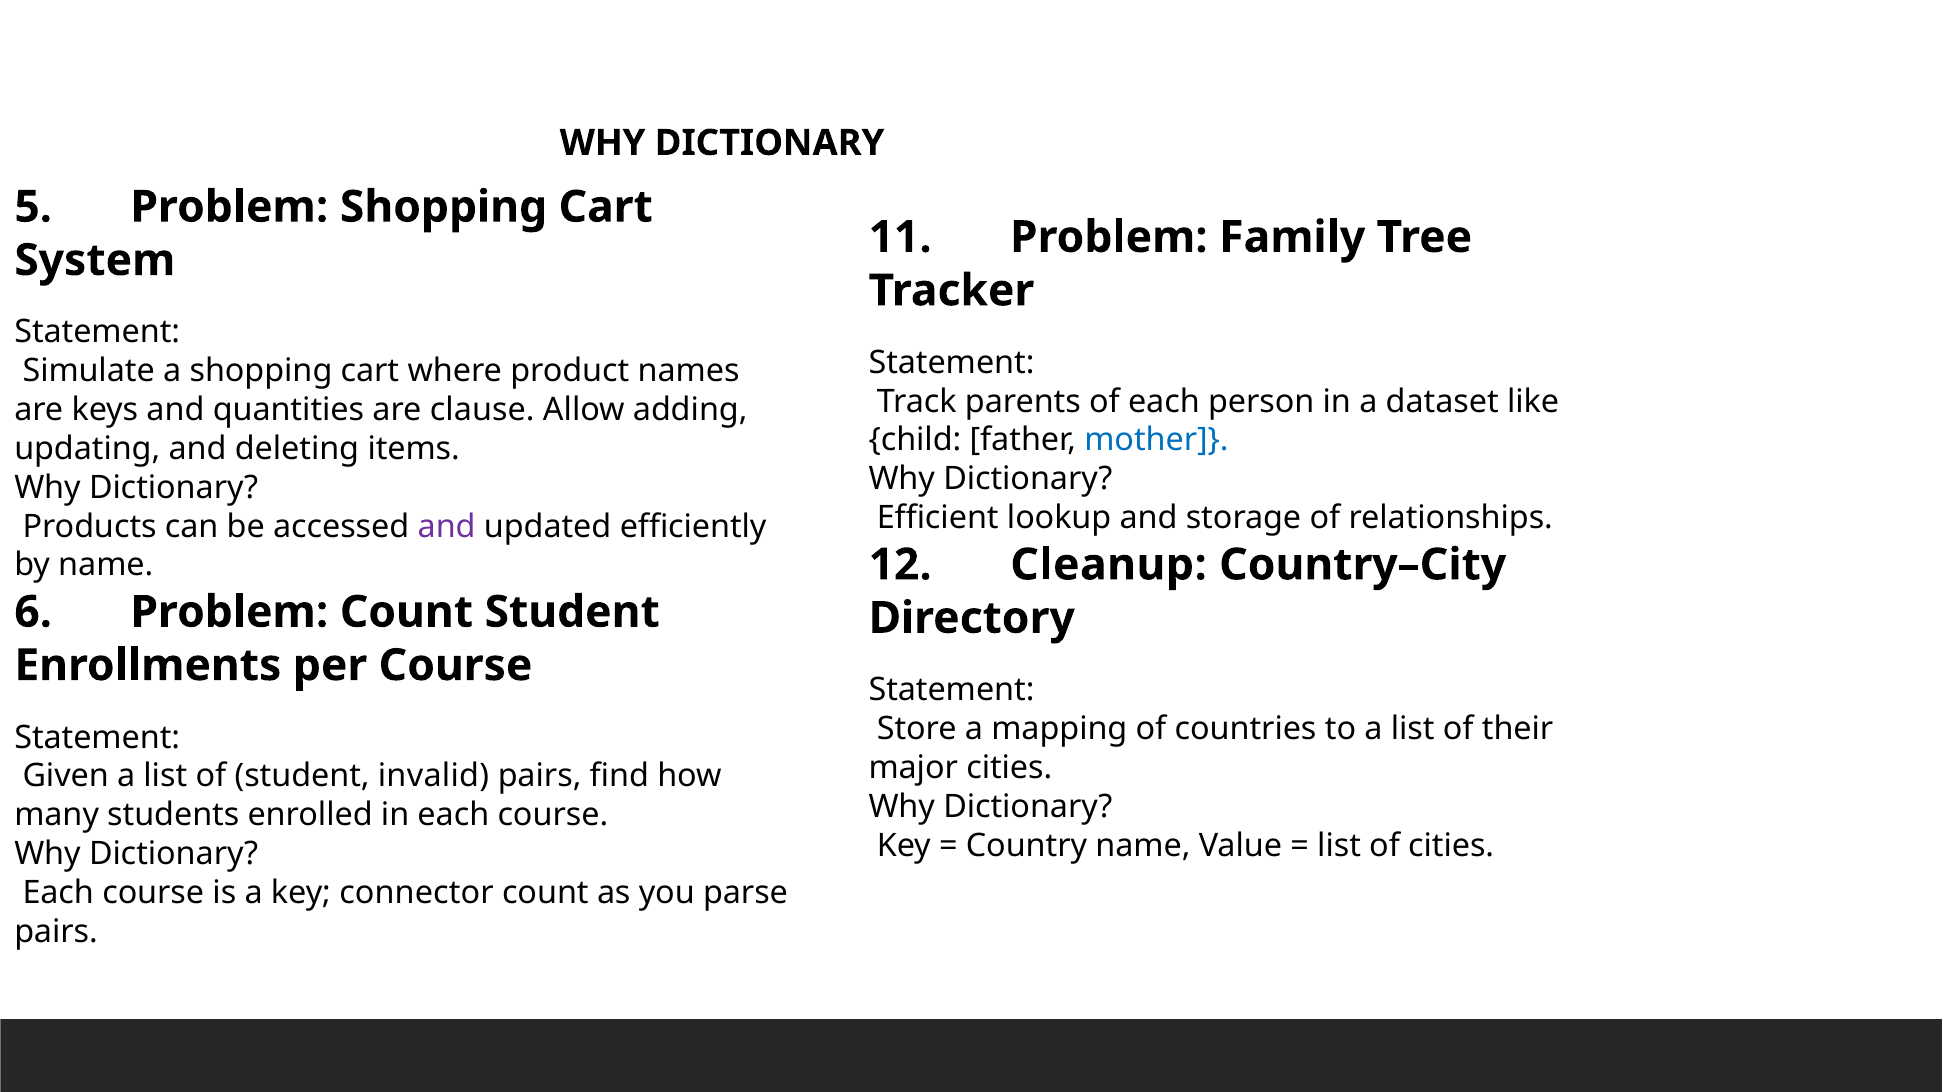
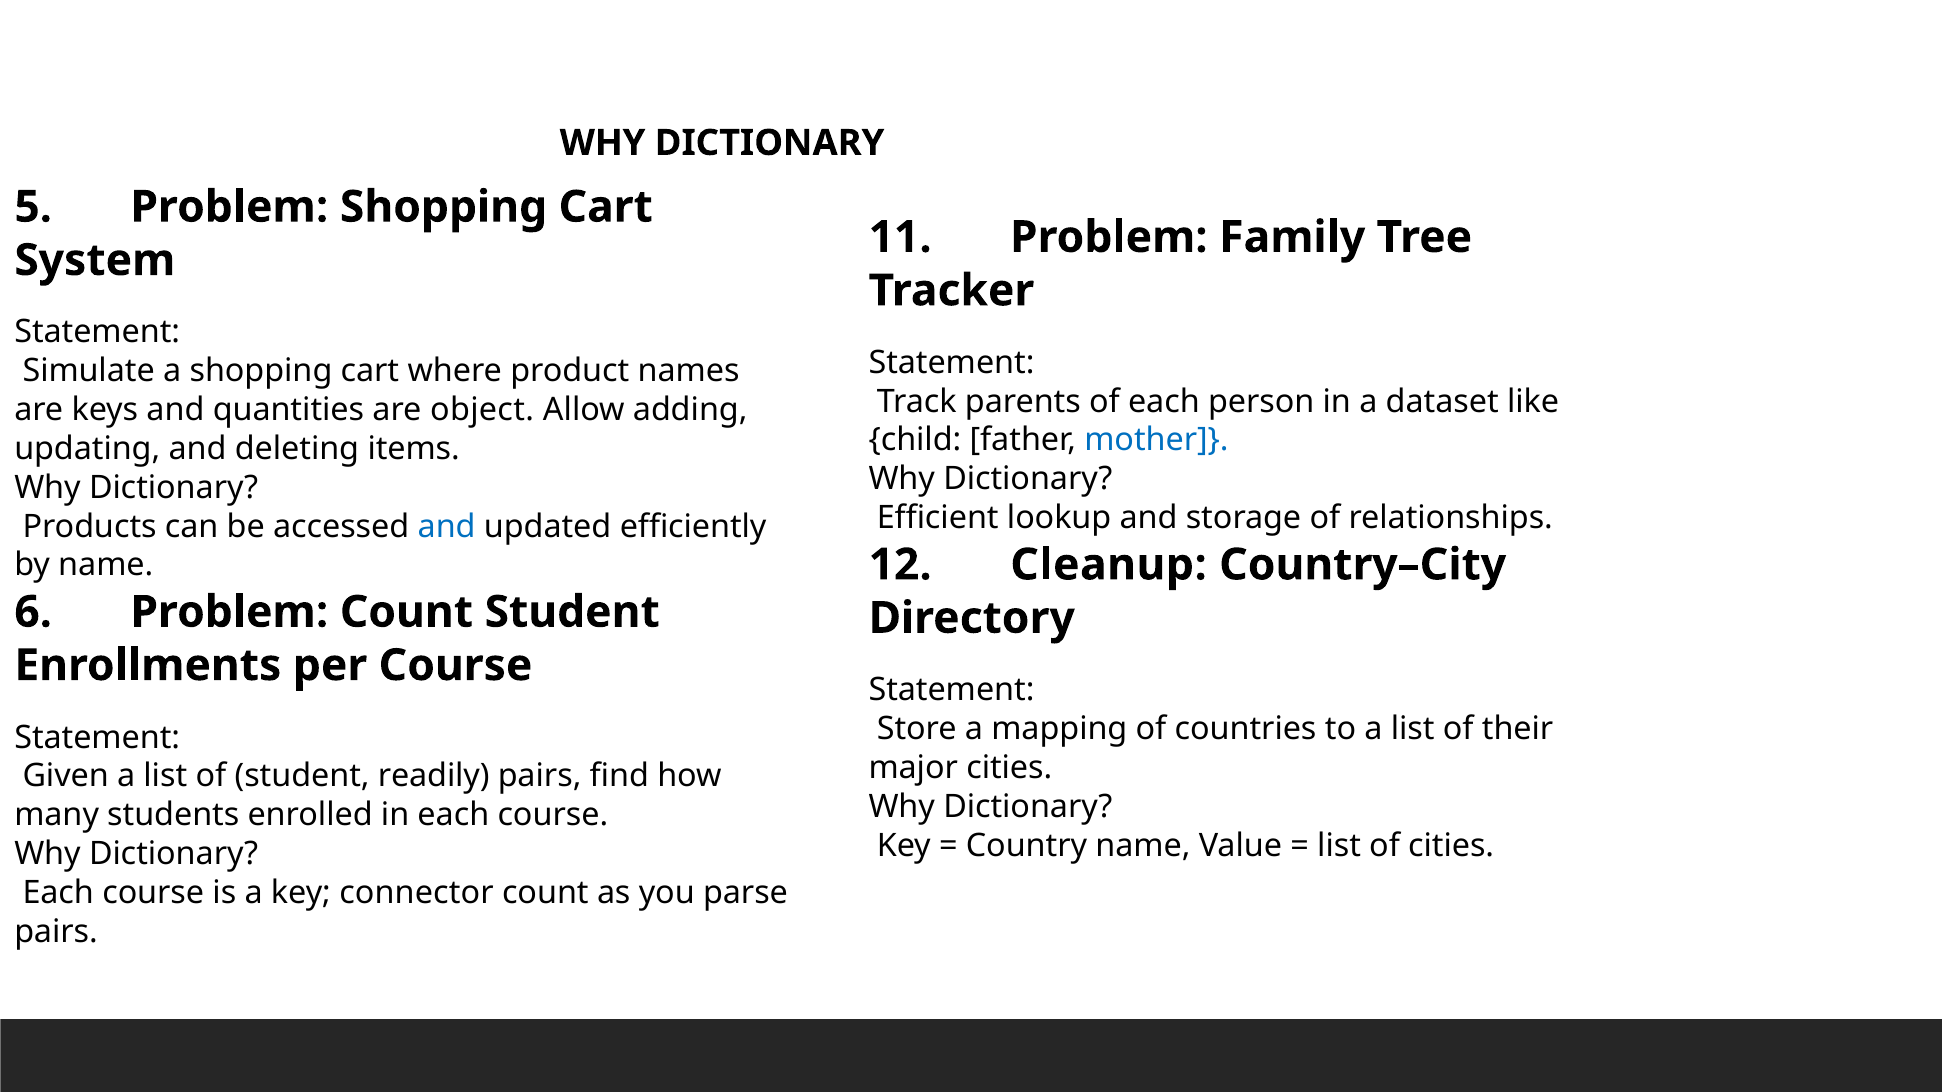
clause: clause -> object
and at (447, 527) colour: purple -> blue
invalid: invalid -> readily
